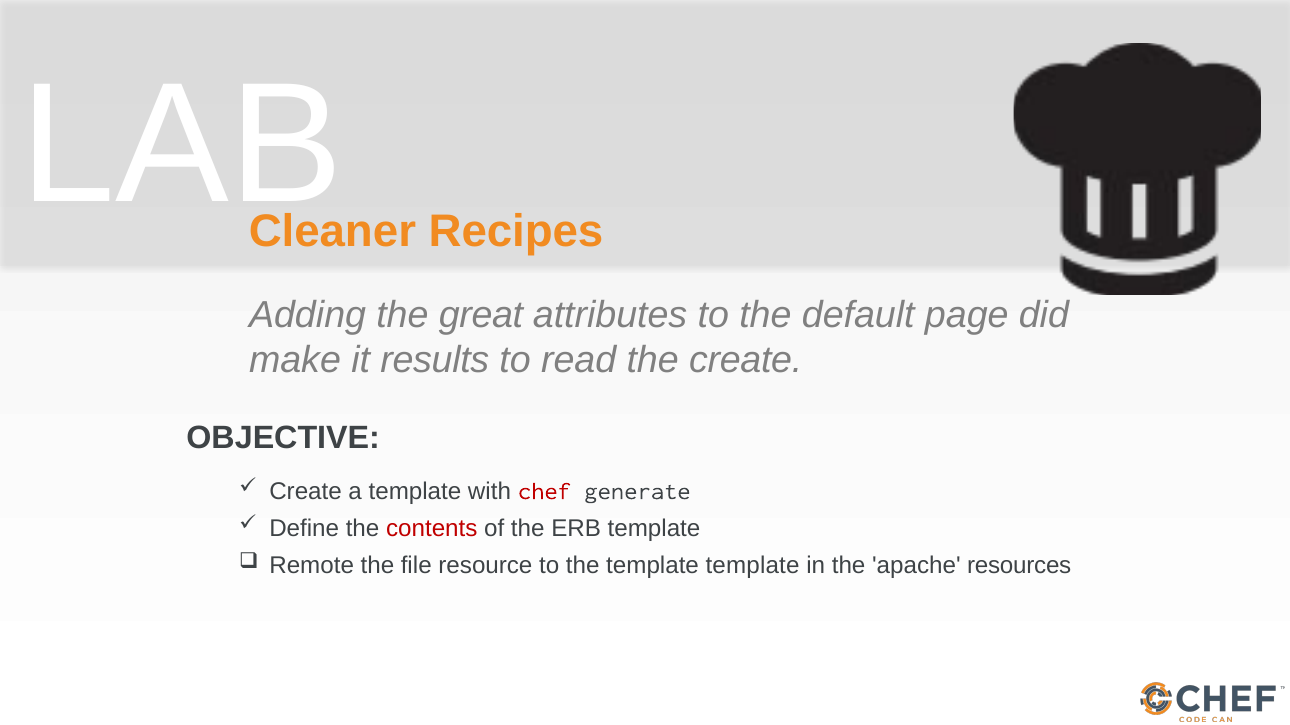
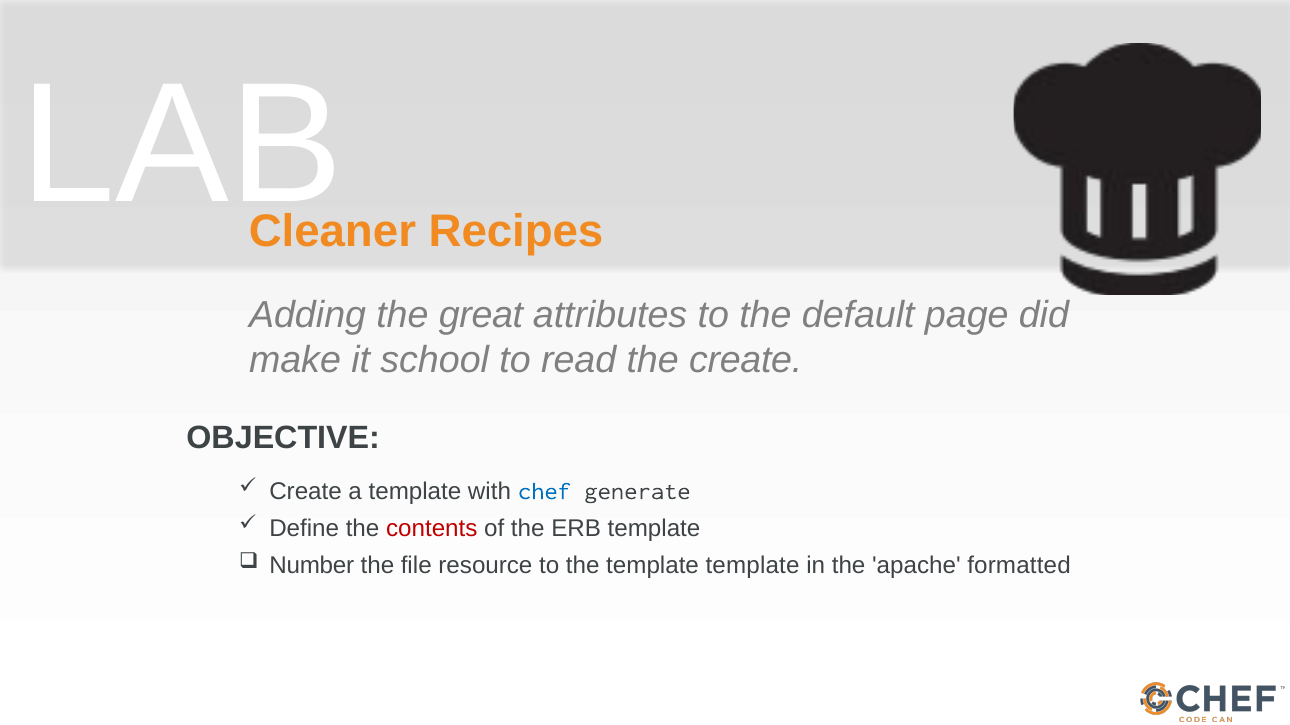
results: results -> school
chef colour: red -> blue
Remote: Remote -> Number
resources: resources -> formatted
